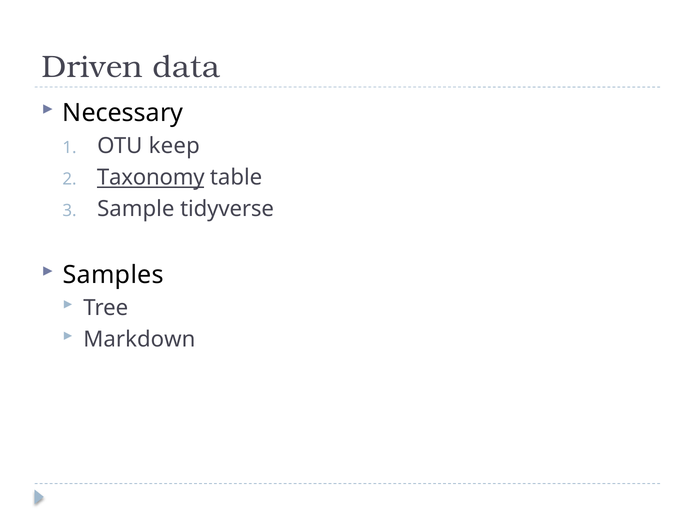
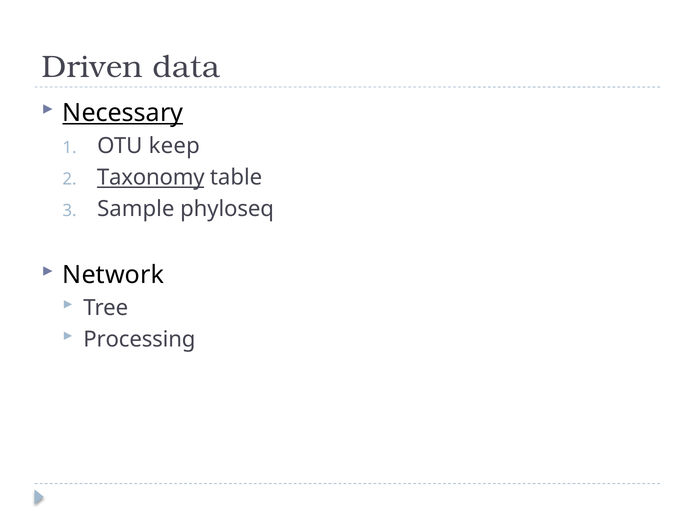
Necessary underline: none -> present
tidyverse: tidyverse -> phyloseq
Samples: Samples -> Network
Markdown: Markdown -> Processing
